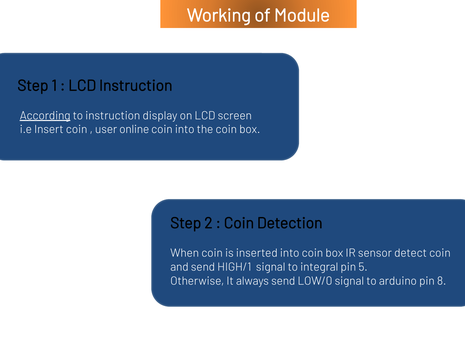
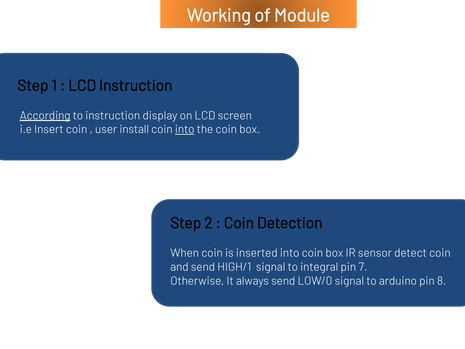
online: online -> install
into at (185, 129) underline: none -> present
5: 5 -> 7
